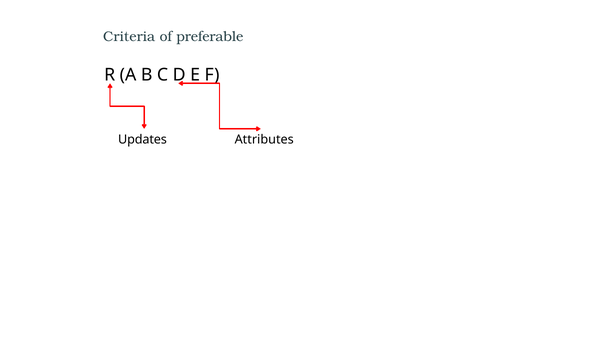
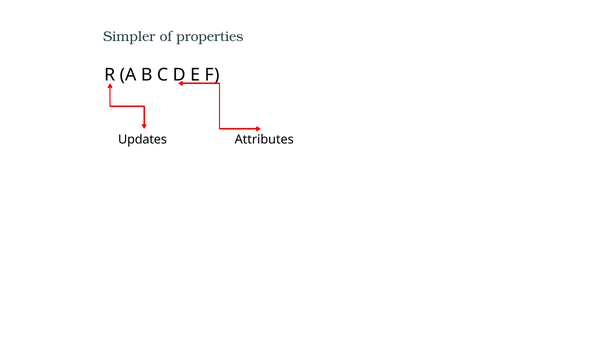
Criteria: Criteria -> Simpler
preferable: preferable -> properties
